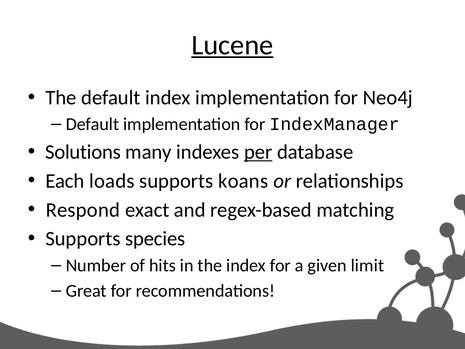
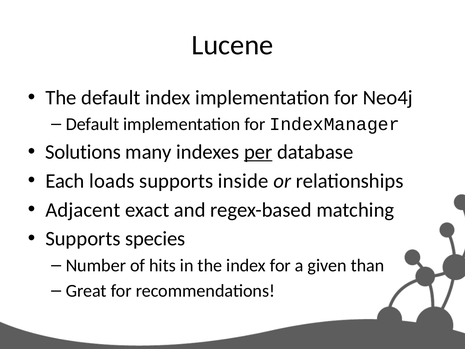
Lucene underline: present -> none
koans: koans -> inside
Respond: Respond -> Adjacent
limit: limit -> than
